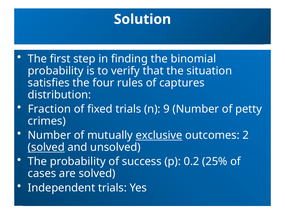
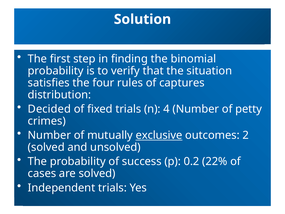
Fraction: Fraction -> Decided
9: 9 -> 4
solved at (46, 147) underline: present -> none
25%: 25% -> 22%
